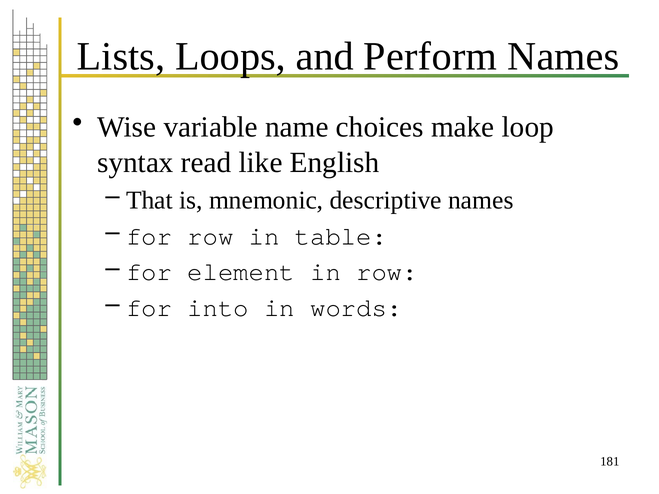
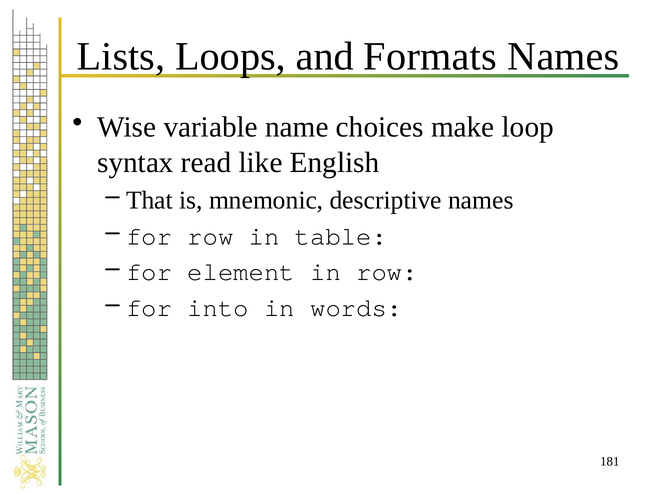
Perform: Perform -> Formats
